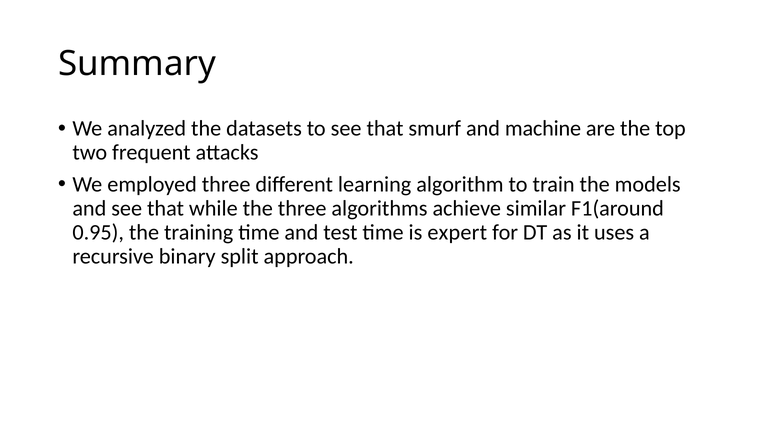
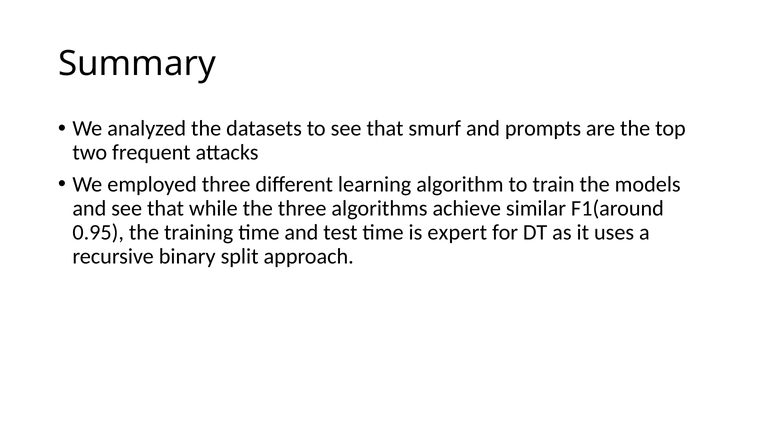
machine: machine -> prompts
